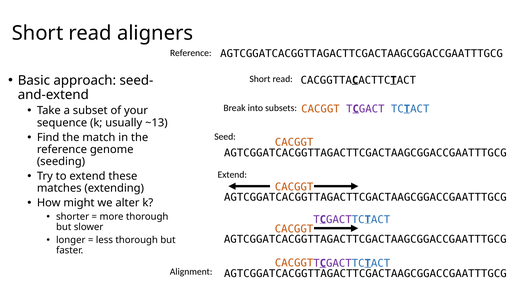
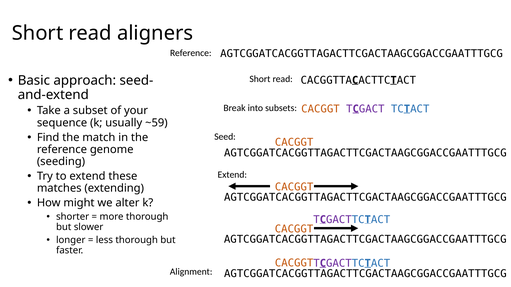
~13: ~13 -> ~59
